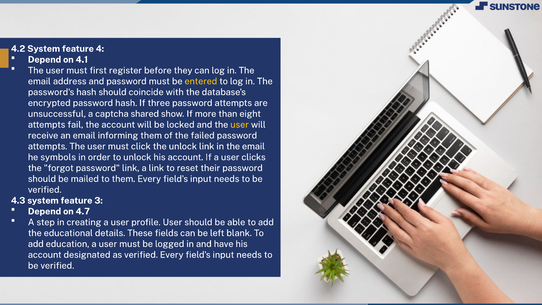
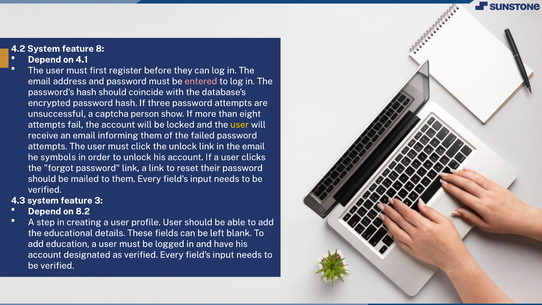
4: 4 -> 8
entered colour: yellow -> pink
shared: shared -> person
4.7: 4.7 -> 8.2
